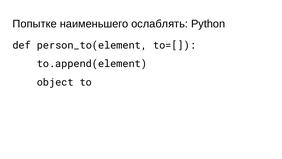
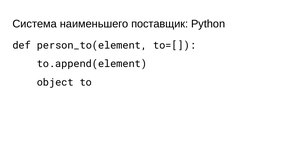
Попытке: Попытке -> Система
ослаблять: ослаблять -> поставщик
